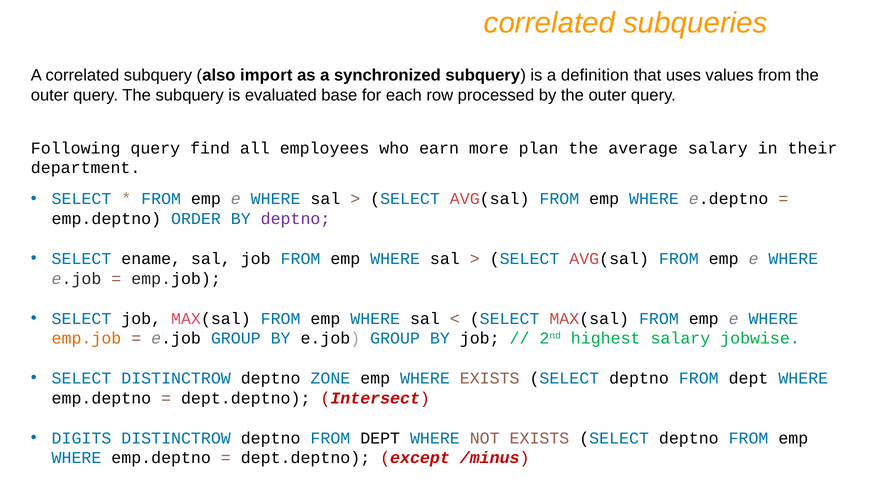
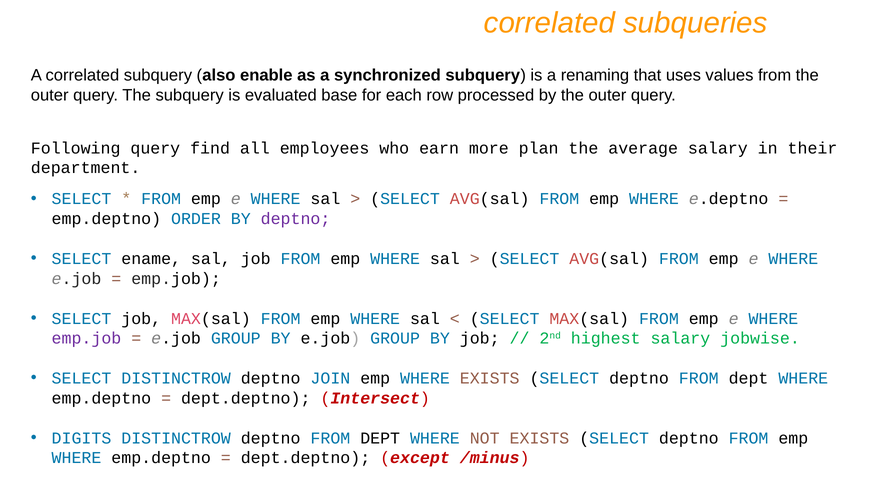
import: import -> enable
definition: definition -> renaming
emp.job at (86, 338) colour: orange -> purple
ZONE: ZONE -> JOIN
